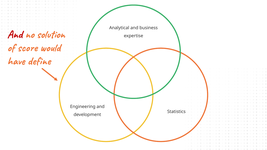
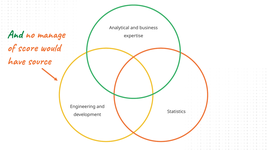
And at (15, 34) colour: red -> green
solution: solution -> manage
define: define -> source
